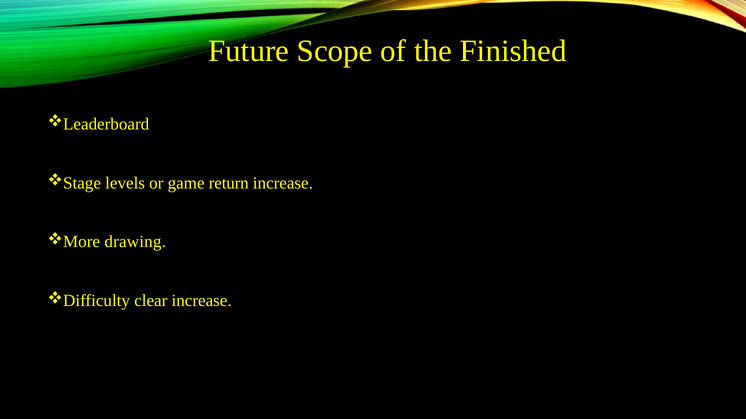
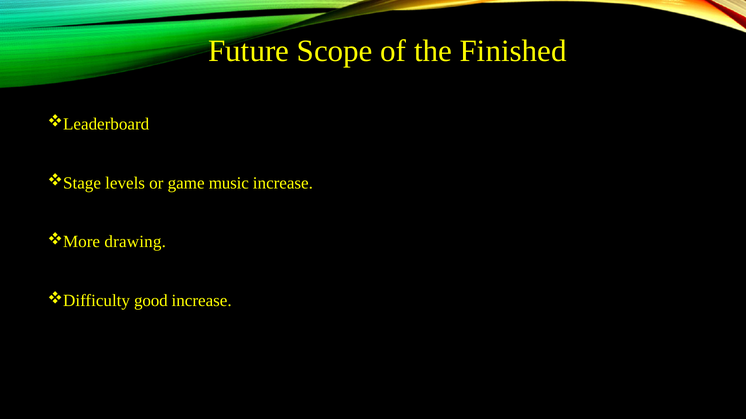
return: return -> music
clear: clear -> good
